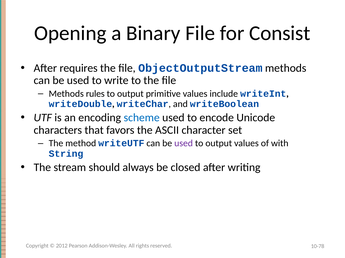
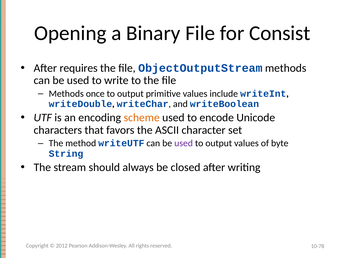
rules: rules -> once
scheme colour: blue -> orange
with: with -> byte
